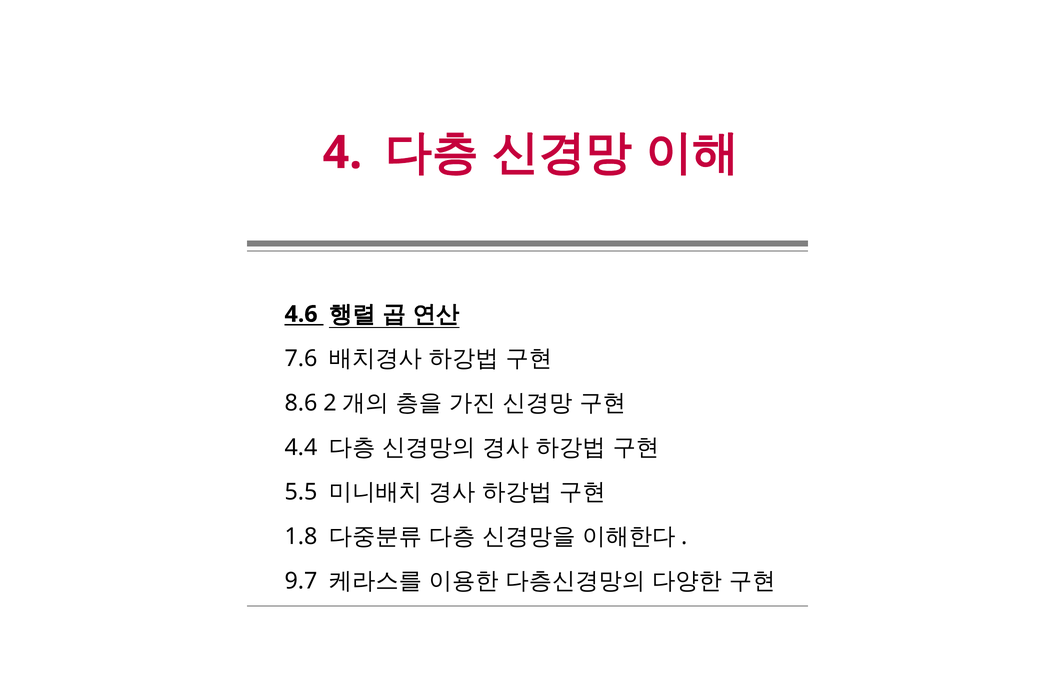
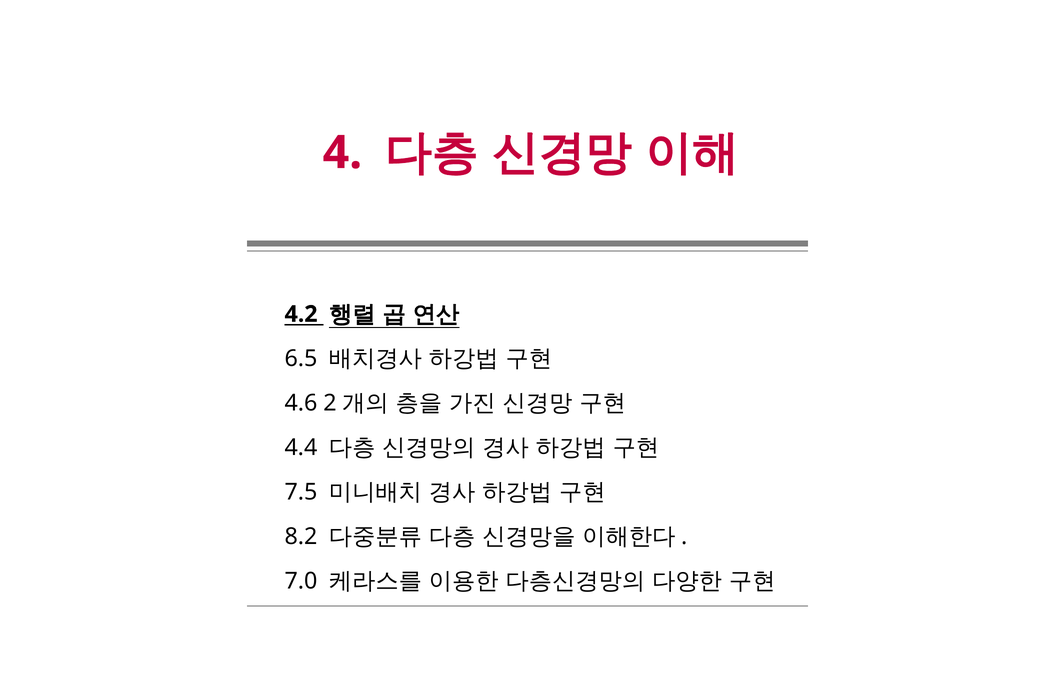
4.6: 4.6 -> 4.2
7.6: 7.6 -> 6.5
8.6: 8.6 -> 4.6
5.5: 5.5 -> 7.5
1.8: 1.8 -> 8.2
9.7: 9.7 -> 7.0
